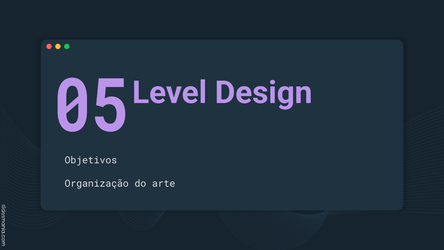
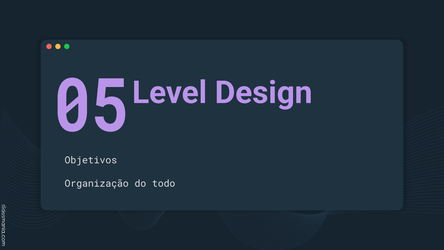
arte: arte -> todo
